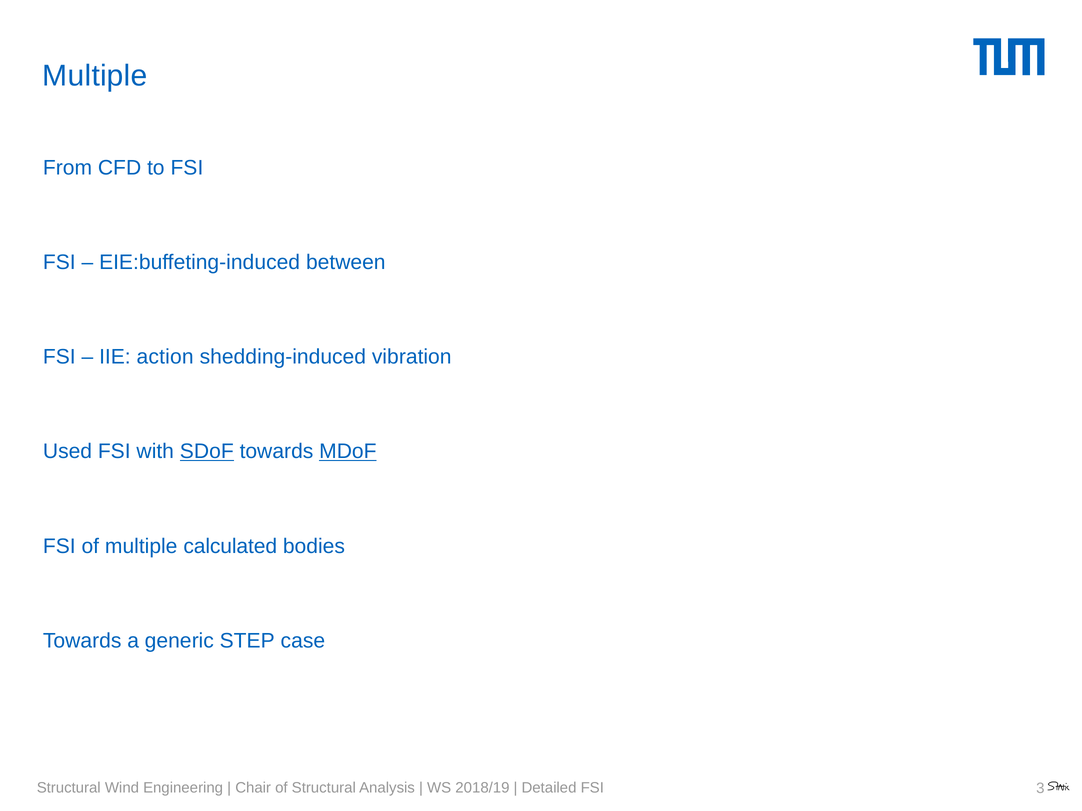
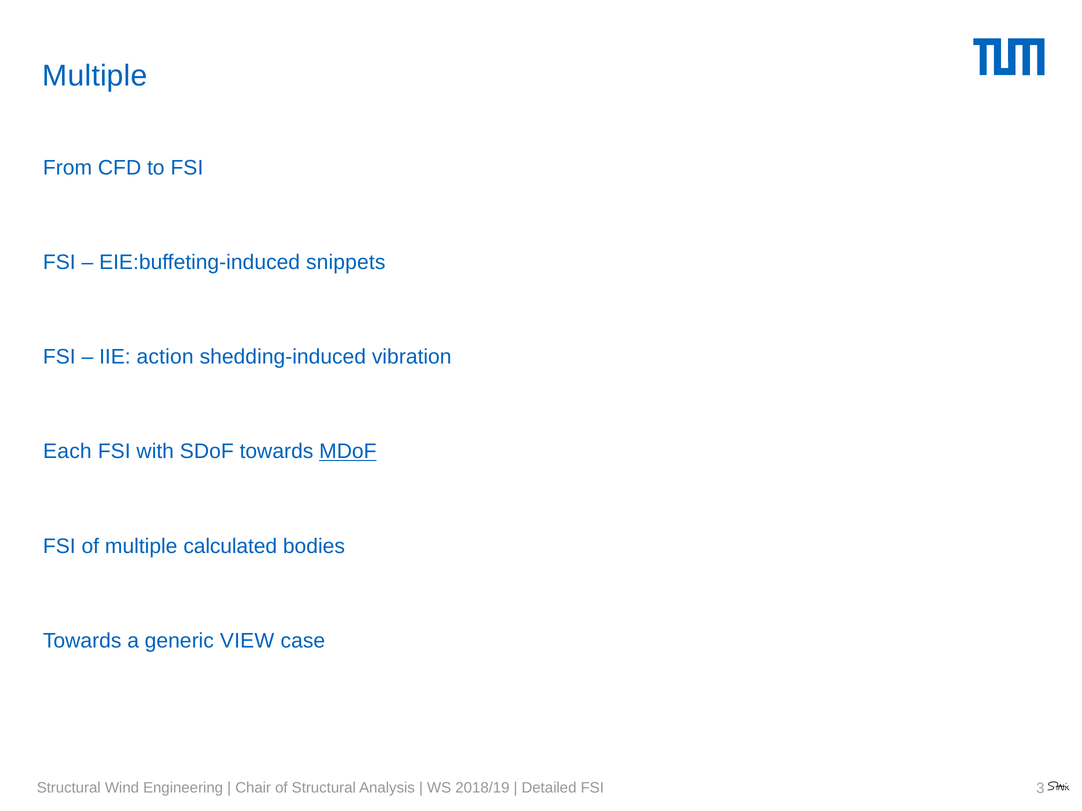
between: between -> snippets
Used: Used -> Each
SDoF underline: present -> none
STEP: STEP -> VIEW
